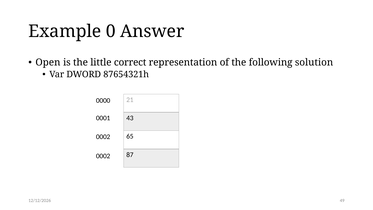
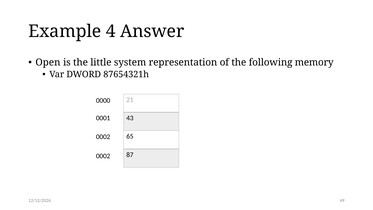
0: 0 -> 4
correct: correct -> system
solution: solution -> memory
